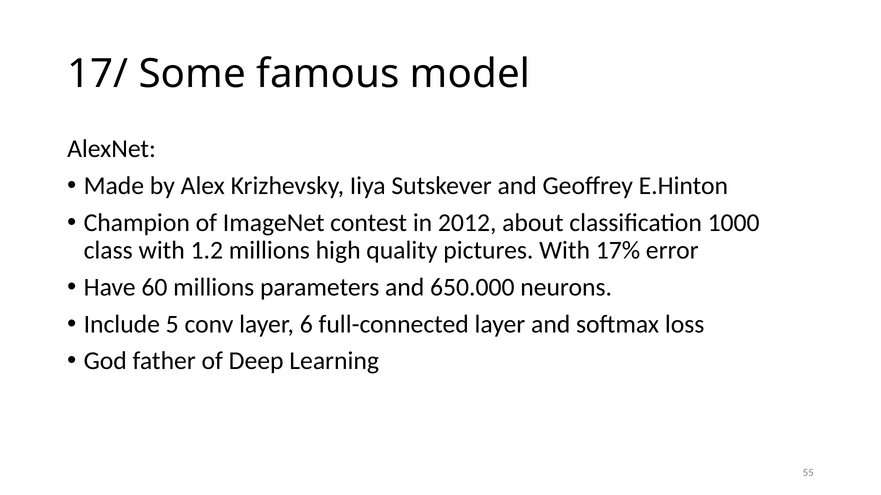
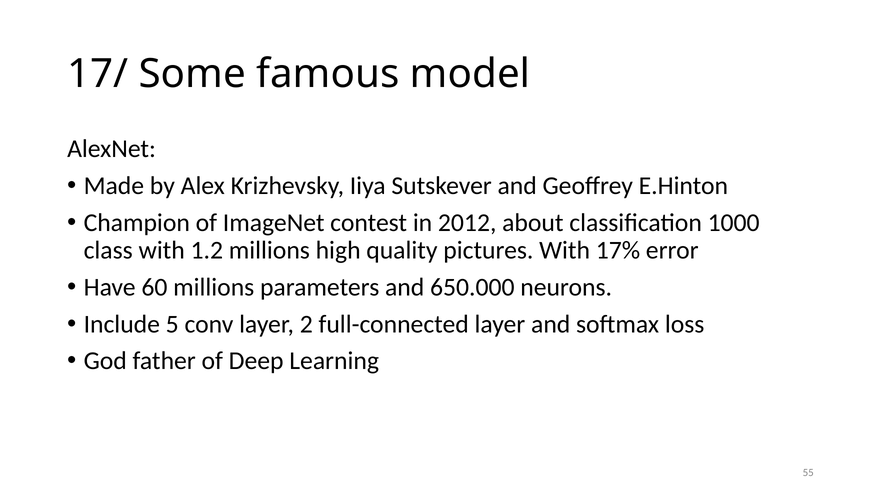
6: 6 -> 2
